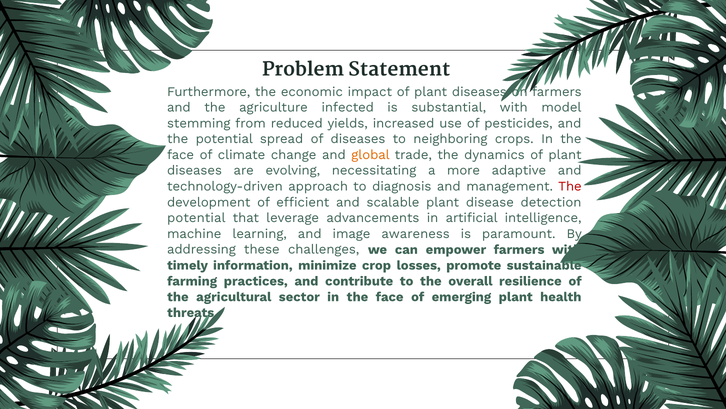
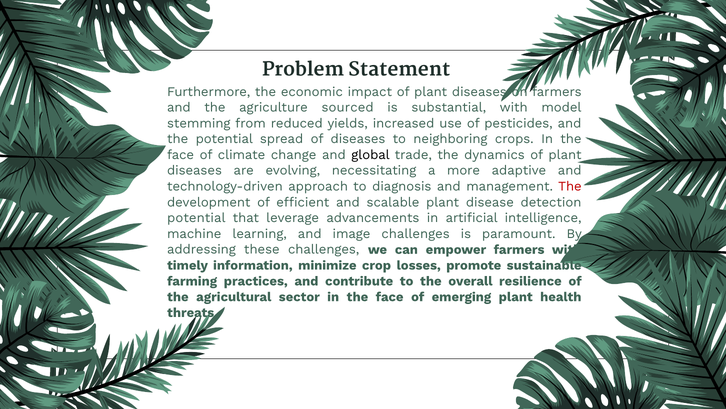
infected: infected -> sourced
global colour: orange -> black
image awareness: awareness -> challenges
